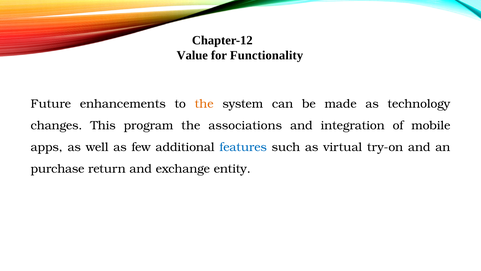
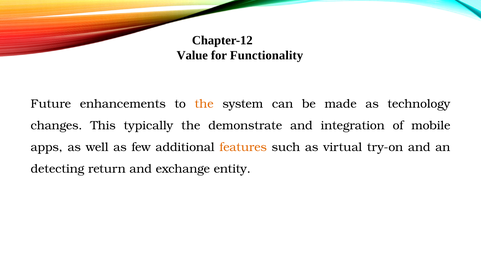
program: program -> typically
associations: associations -> demonstrate
features colour: blue -> orange
purchase: purchase -> detecting
